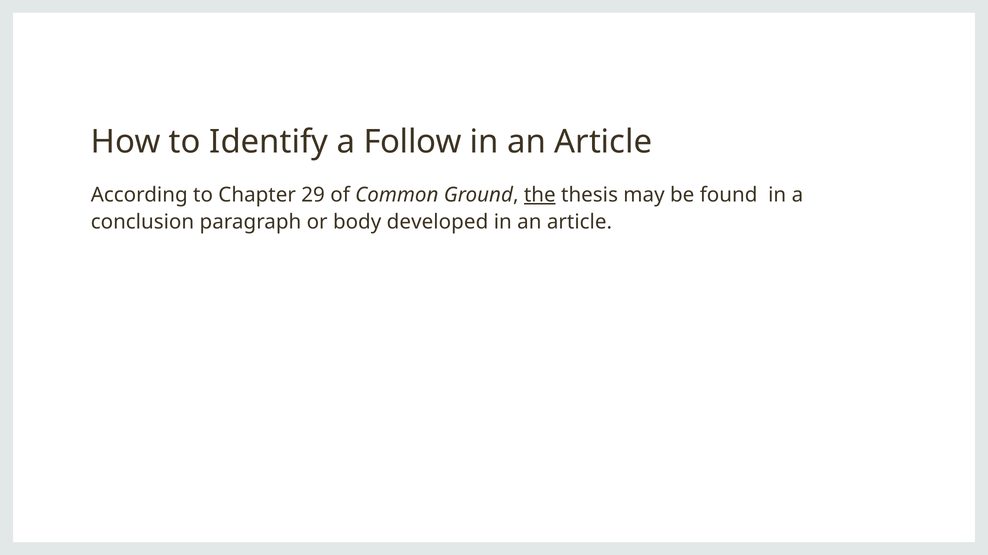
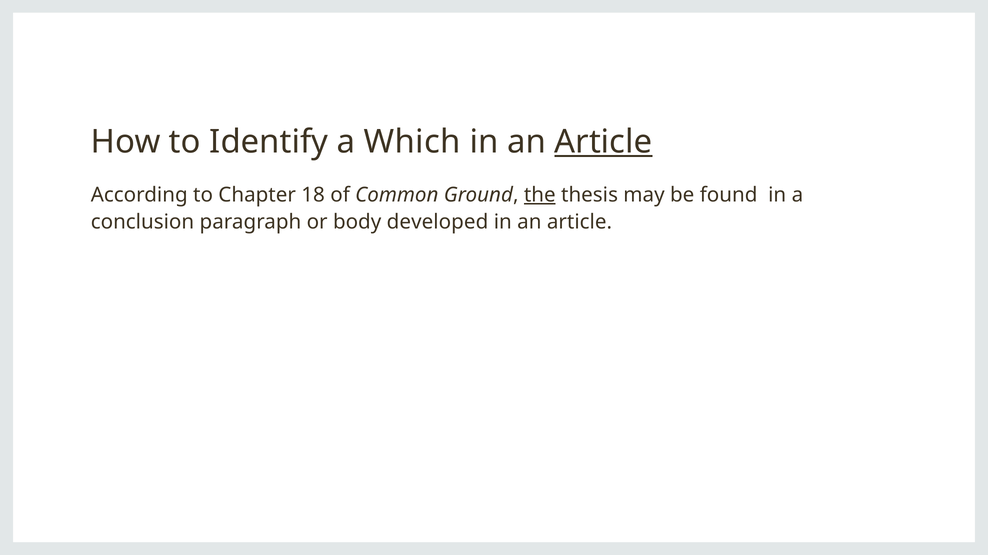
Follow: Follow -> Which
Article at (603, 142) underline: none -> present
29: 29 -> 18
